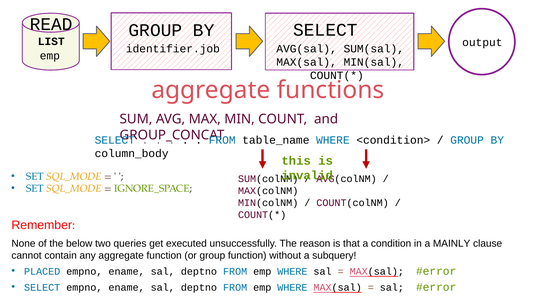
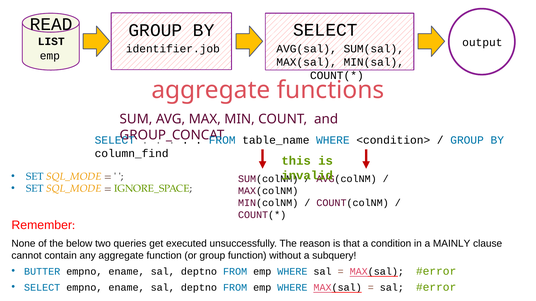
column_body: column_body -> column_find
PLACED: PLACED -> BUTTER
